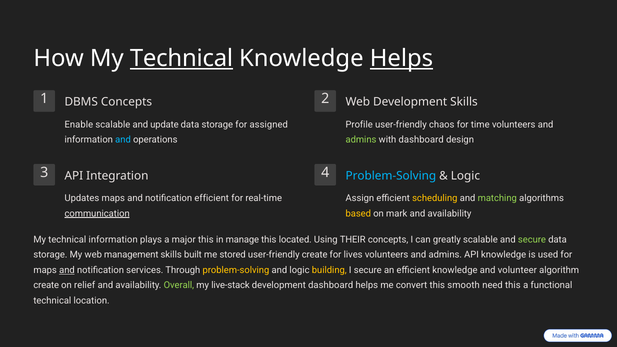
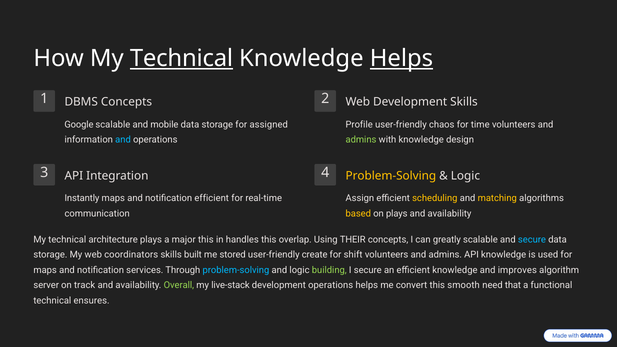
Enable: Enable -> Google
update: update -> mobile
with dashboard: dashboard -> knowledge
Problem-Solving at (391, 176) colour: light blue -> yellow
Updates: Updates -> Instantly
matching colour: light green -> yellow
communication underline: present -> none
on mark: mark -> plays
technical information: information -> architecture
manage: manage -> handles
located: located -> overlap
secure at (532, 240) colour: light green -> light blue
management: management -> coordinators
lives: lives -> shift
and at (67, 270) underline: present -> none
problem-solving at (236, 270) colour: yellow -> light blue
building colour: yellow -> light green
volunteer: volunteer -> improves
create at (46, 285): create -> server
relief: relief -> track
development dashboard: dashboard -> operations
need this: this -> that
location: location -> ensures
